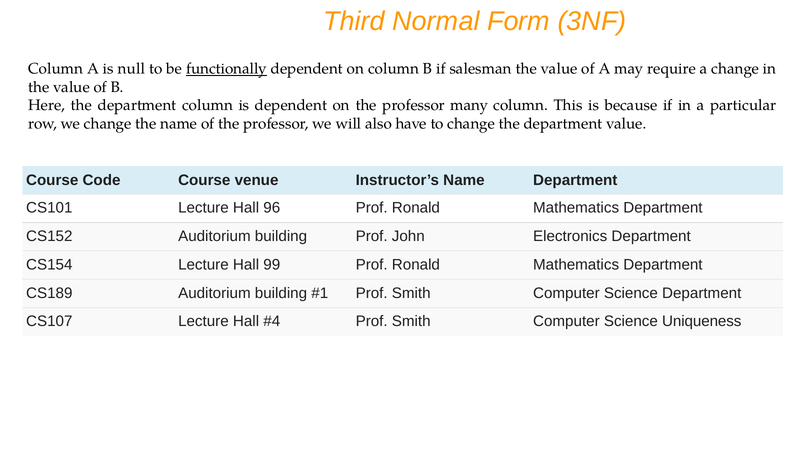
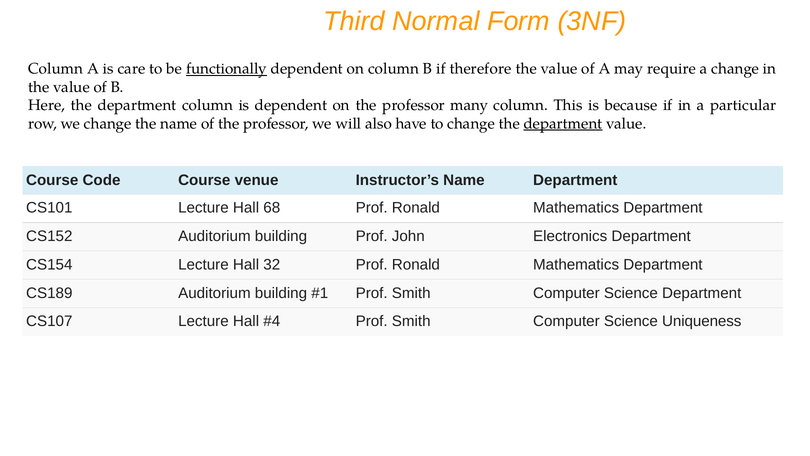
null: null -> care
salesman: salesman -> therefore
department at (563, 123) underline: none -> present
96: 96 -> 68
99: 99 -> 32
